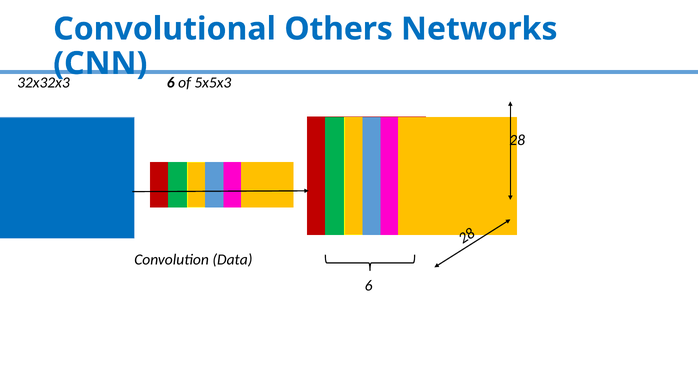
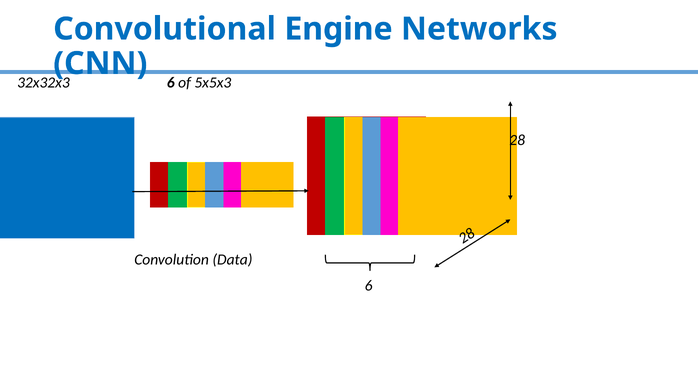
Others: Others -> Engine
